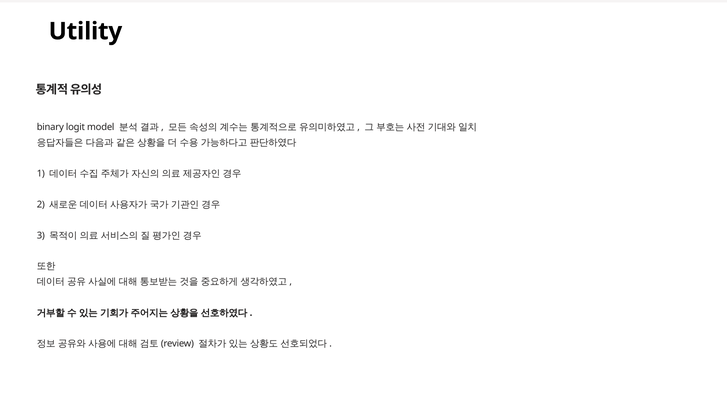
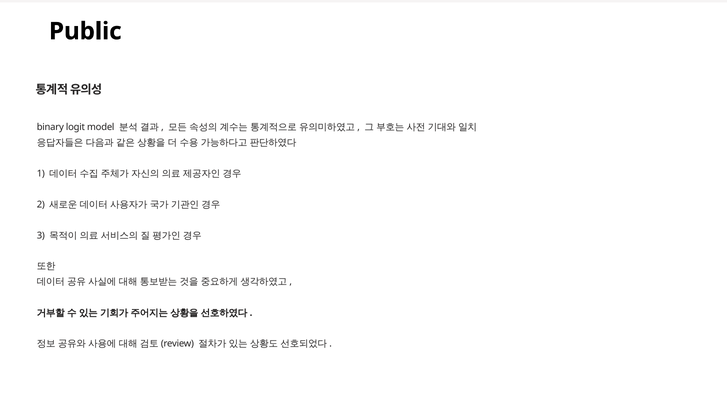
Utility: Utility -> Public
